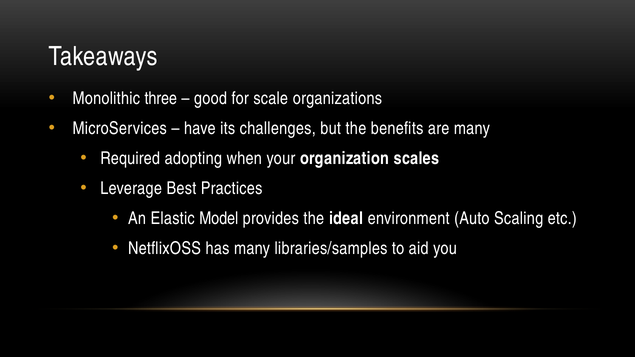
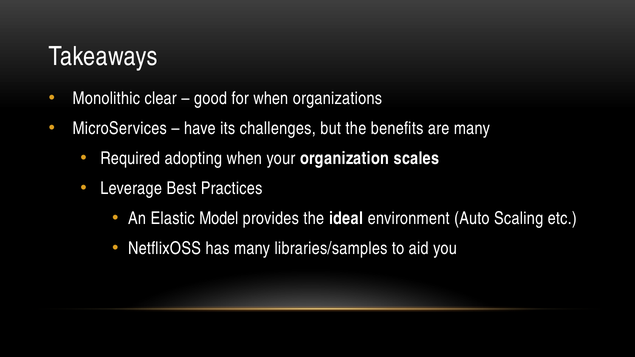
three: three -> clear
for scale: scale -> when
